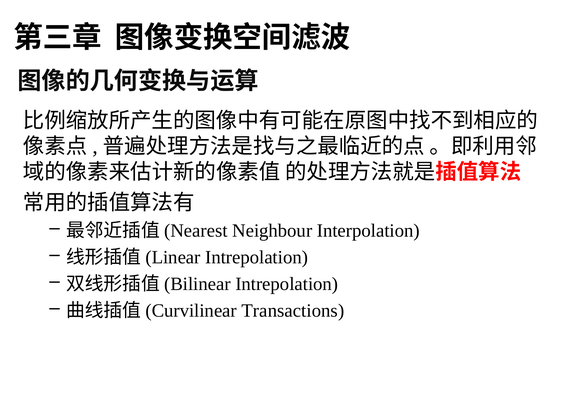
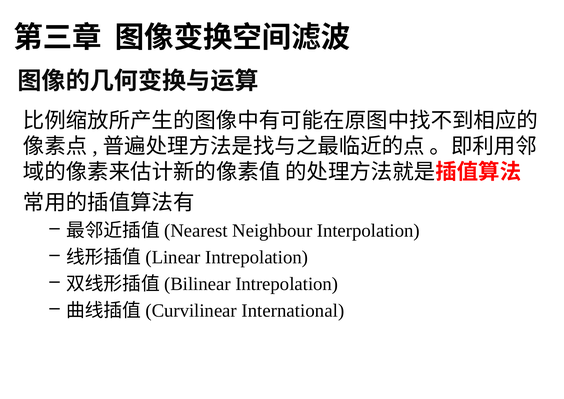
Transactions: Transactions -> International
